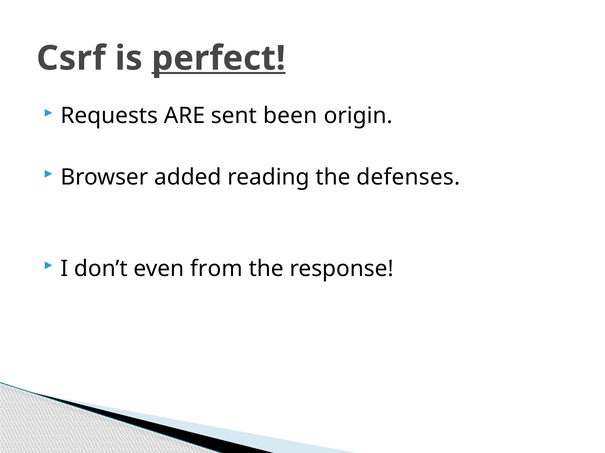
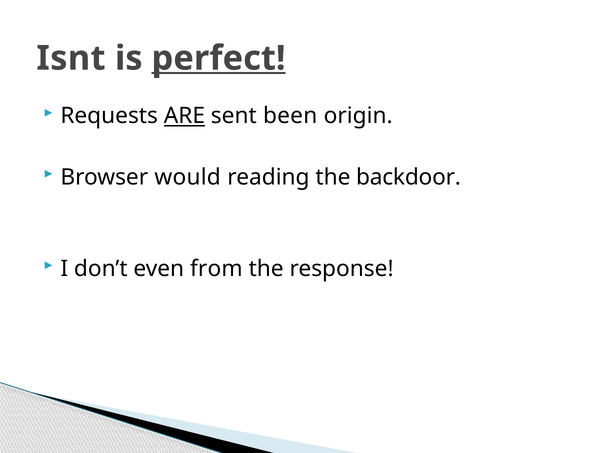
Csrf: Csrf -> Isnt
ARE underline: none -> present
added: added -> would
defenses: defenses -> backdoor
